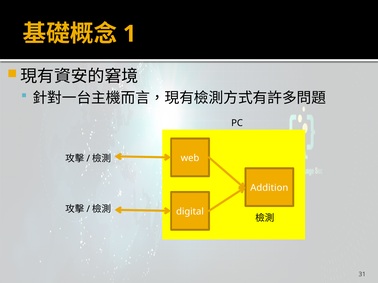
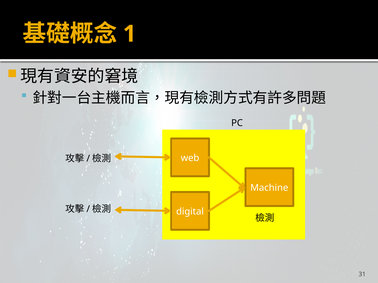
Addition: Addition -> Machine
